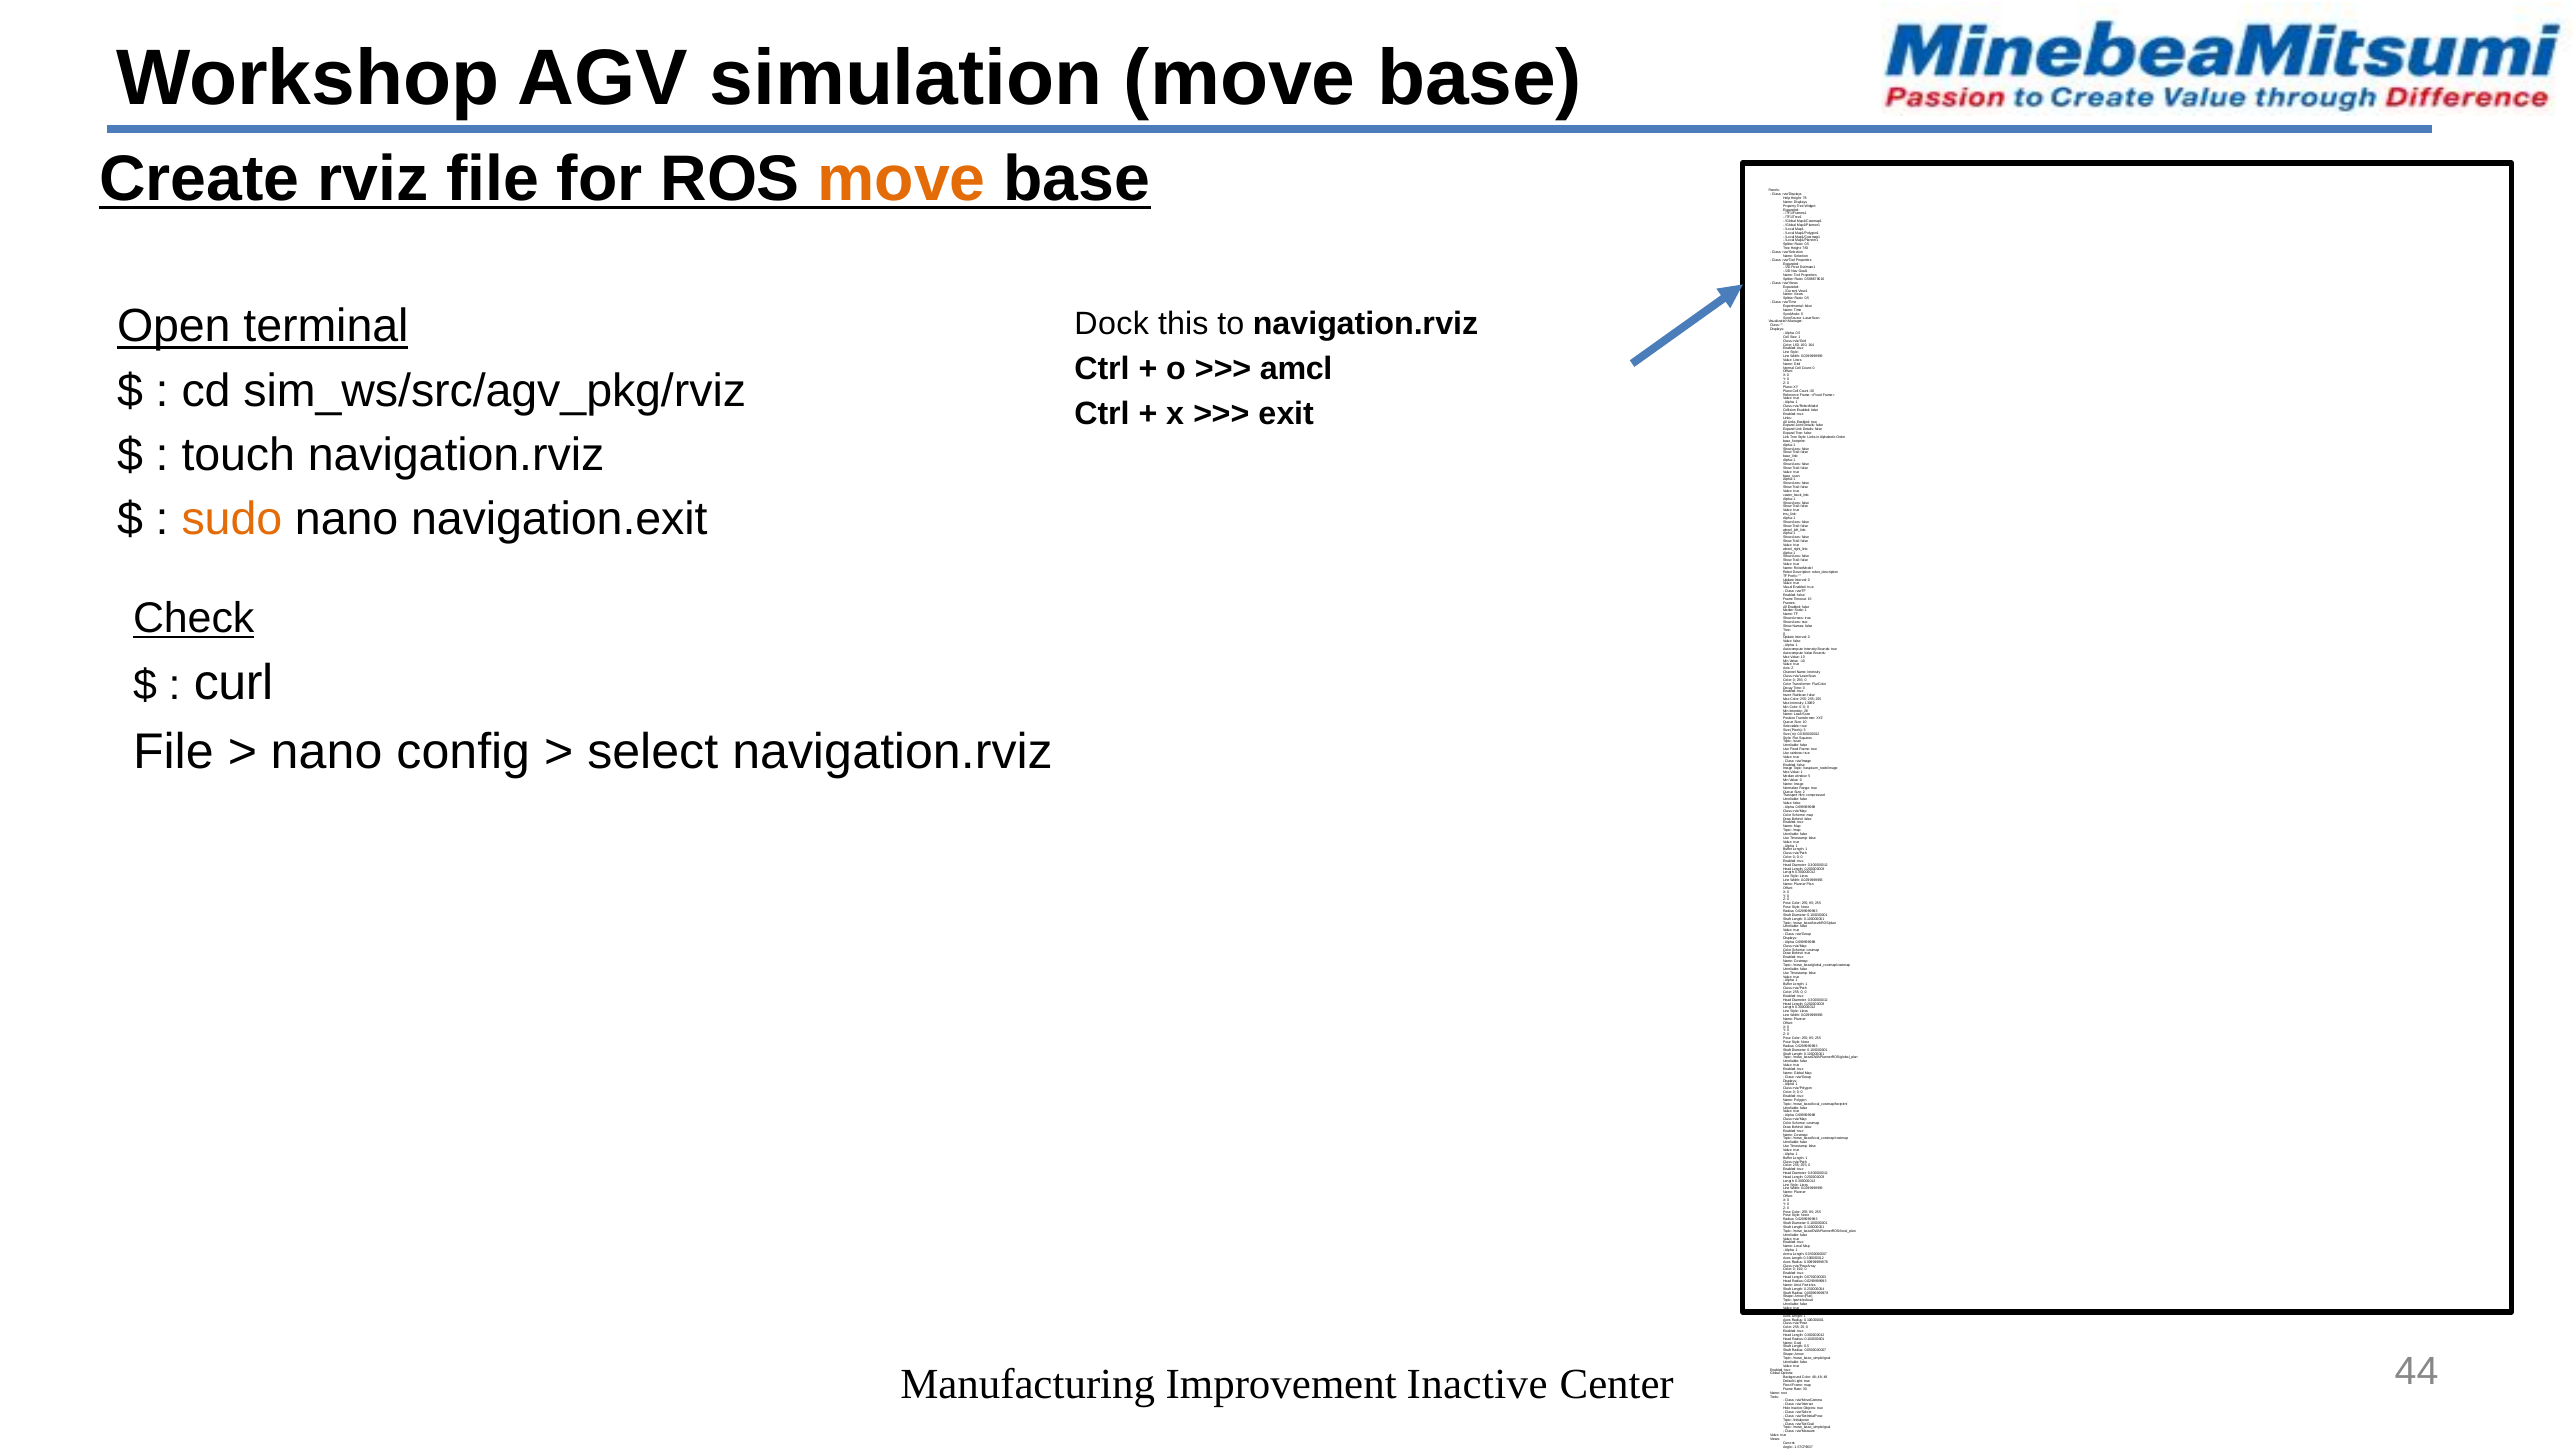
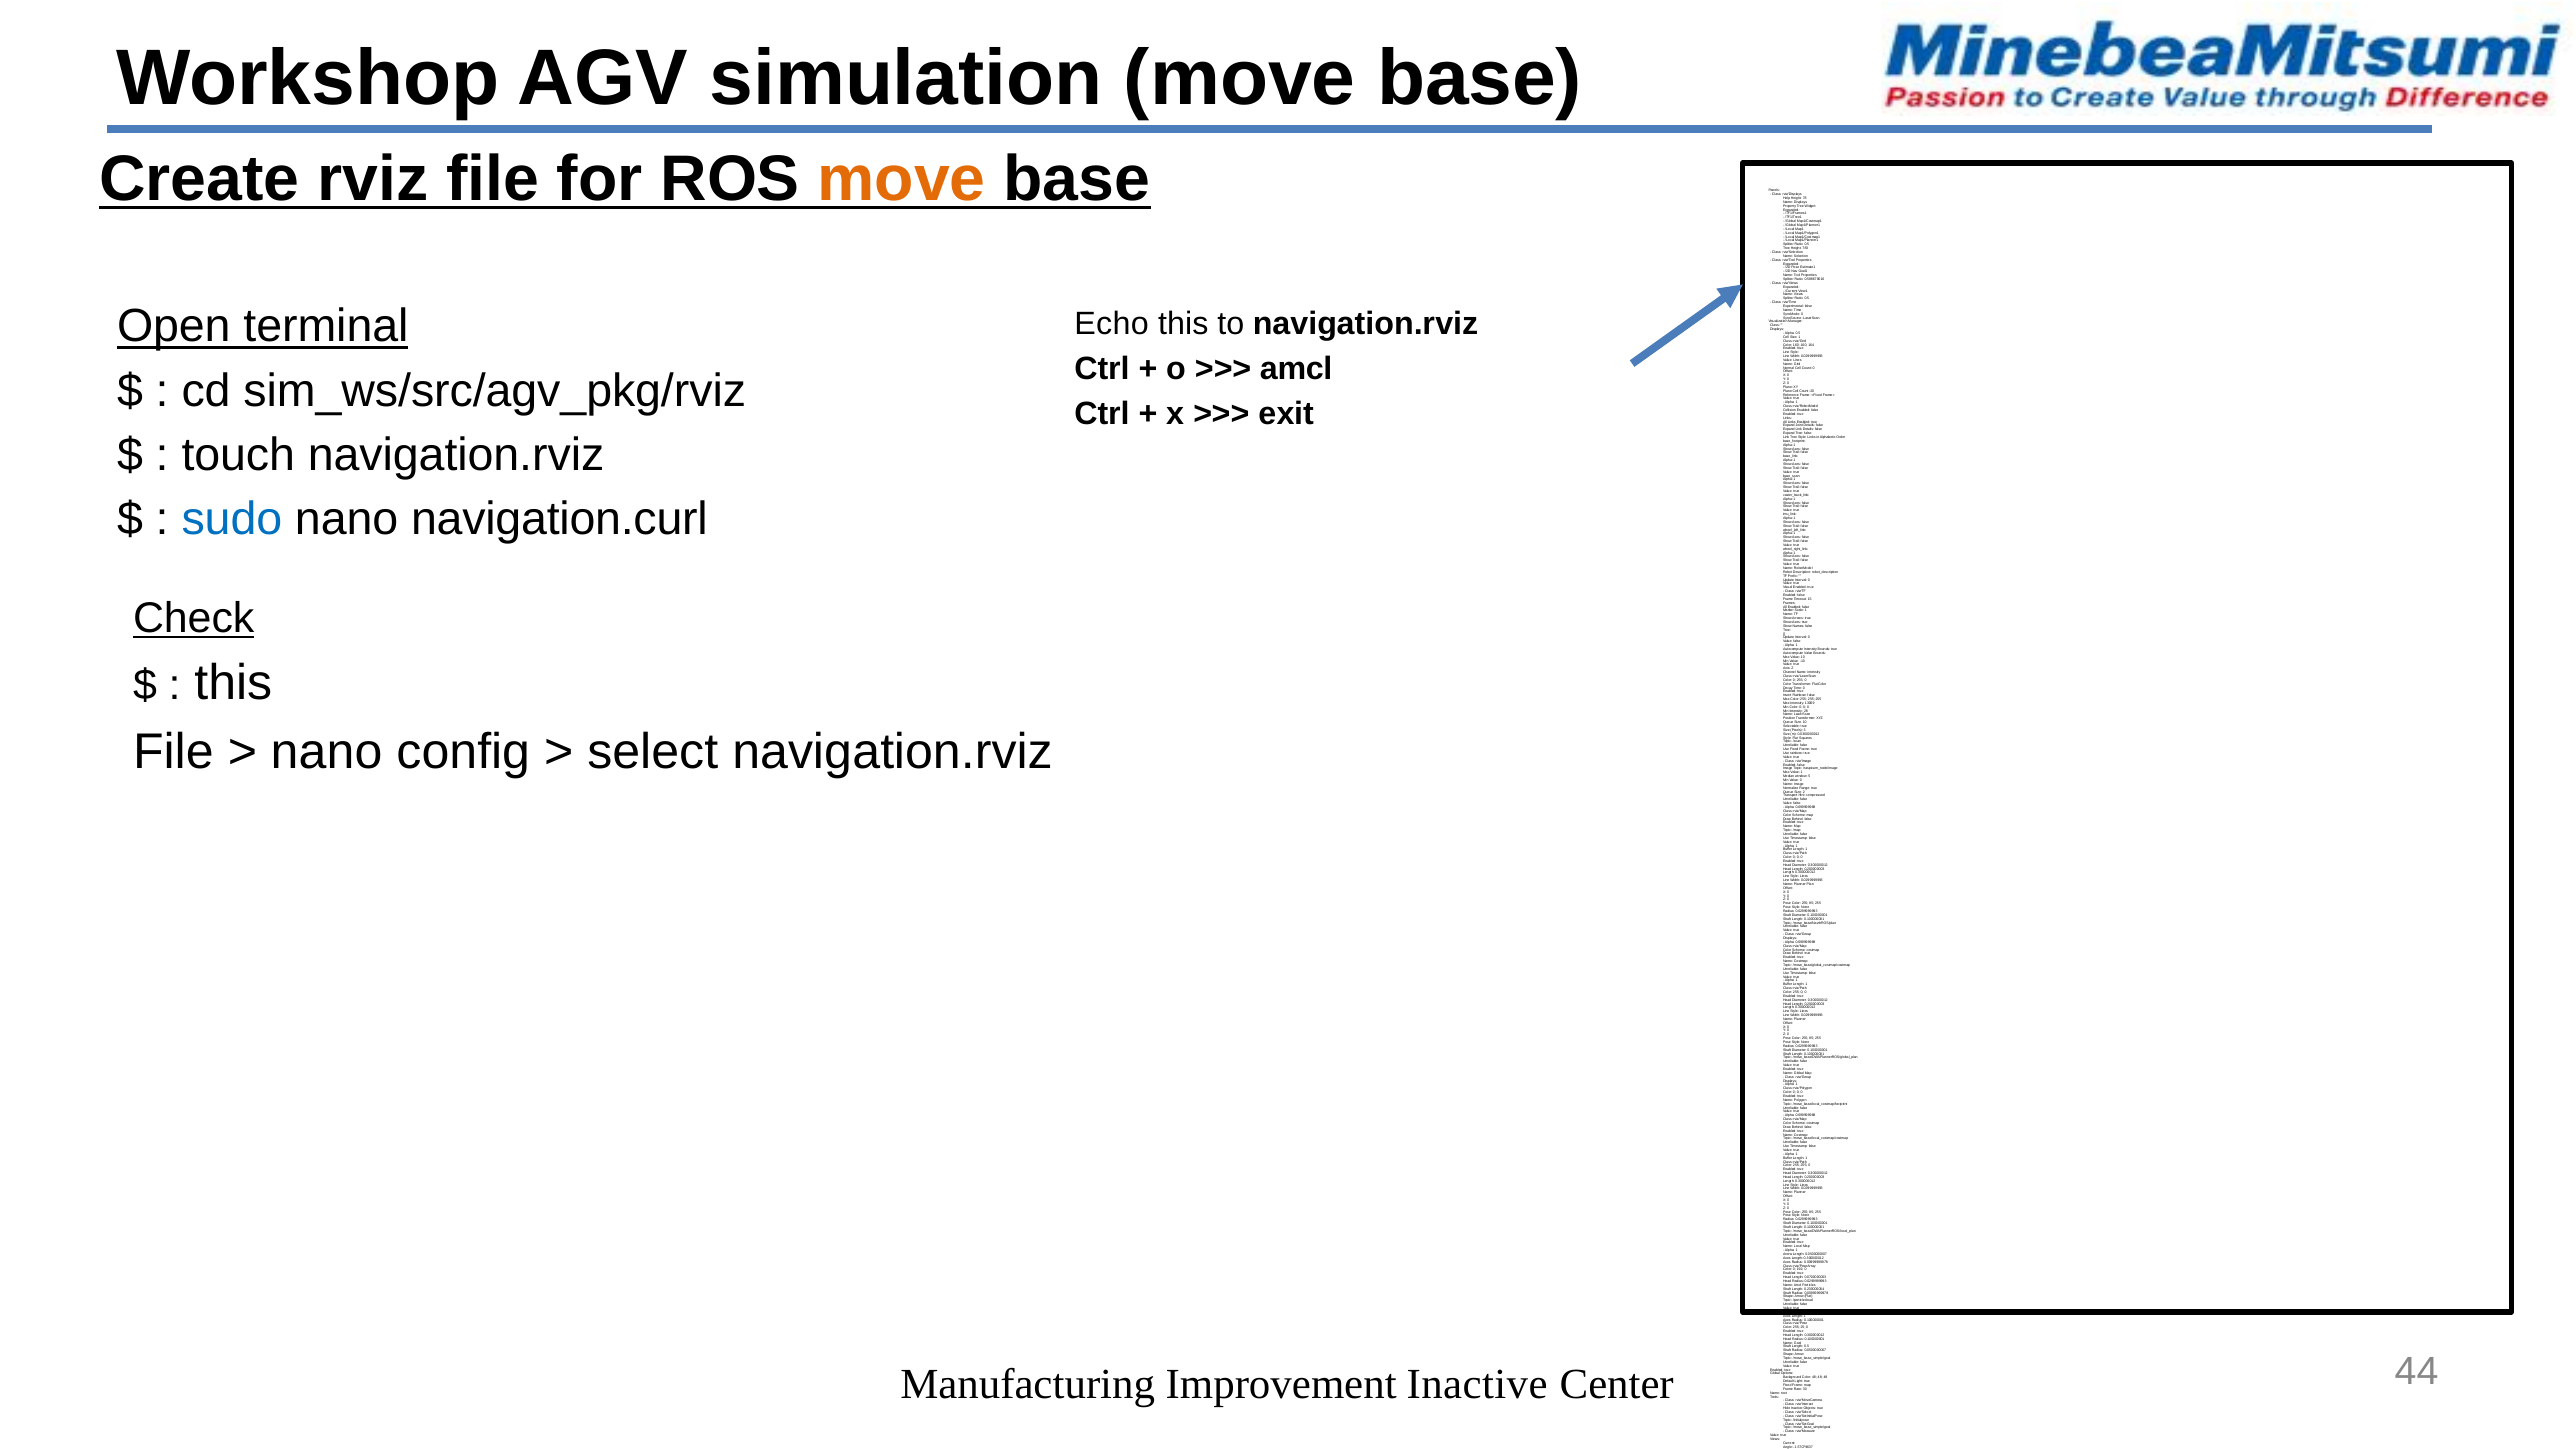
Dock at (1112, 324): Dock -> Echo
sudo colour: orange -> blue
navigation.exit: navigation.exit -> navigation.curl
curl at (234, 683): curl -> this
